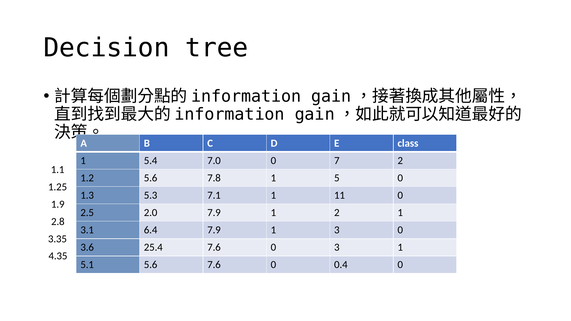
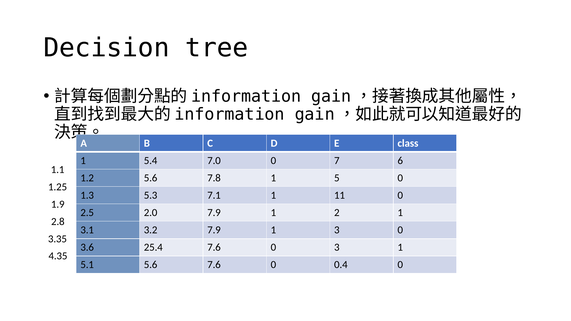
7 2: 2 -> 6
6.4: 6.4 -> 3.2
